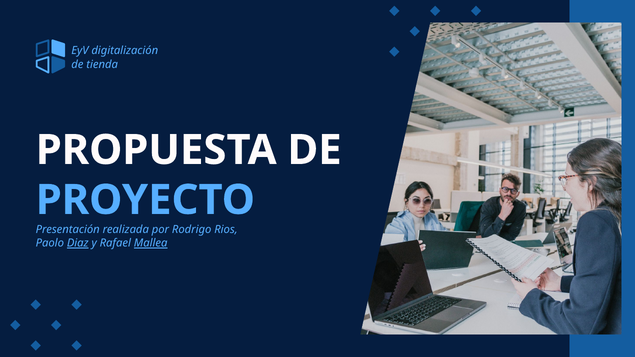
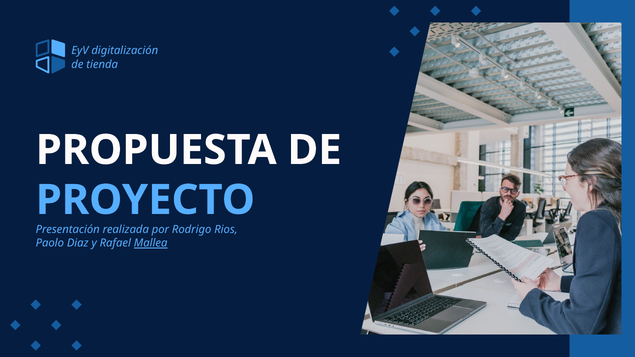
Diaz underline: present -> none
